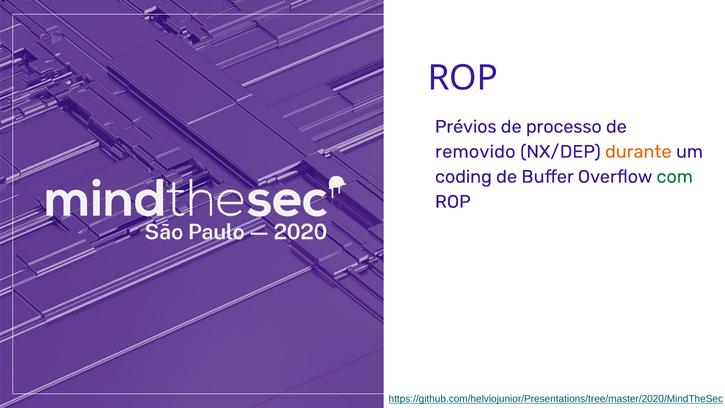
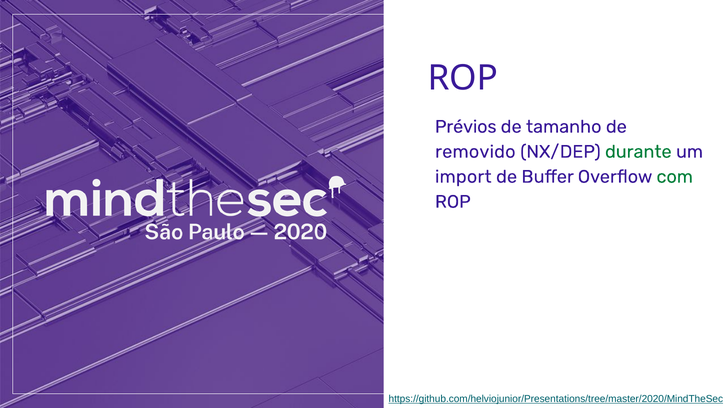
processo: processo -> tamanho
durante colour: orange -> green
coding: coding -> import
